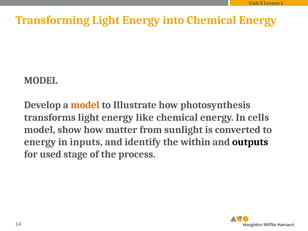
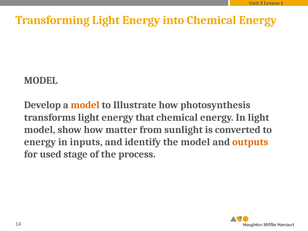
like: like -> that
In cells: cells -> light
the within: within -> model
outputs colour: black -> orange
